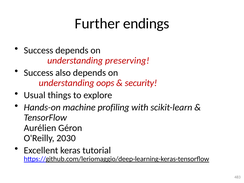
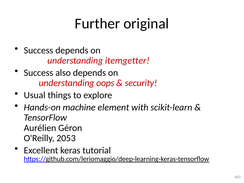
endings: endings -> original
preserving: preserving -> itemgetter
profiling: profiling -> element
2030: 2030 -> 2053
